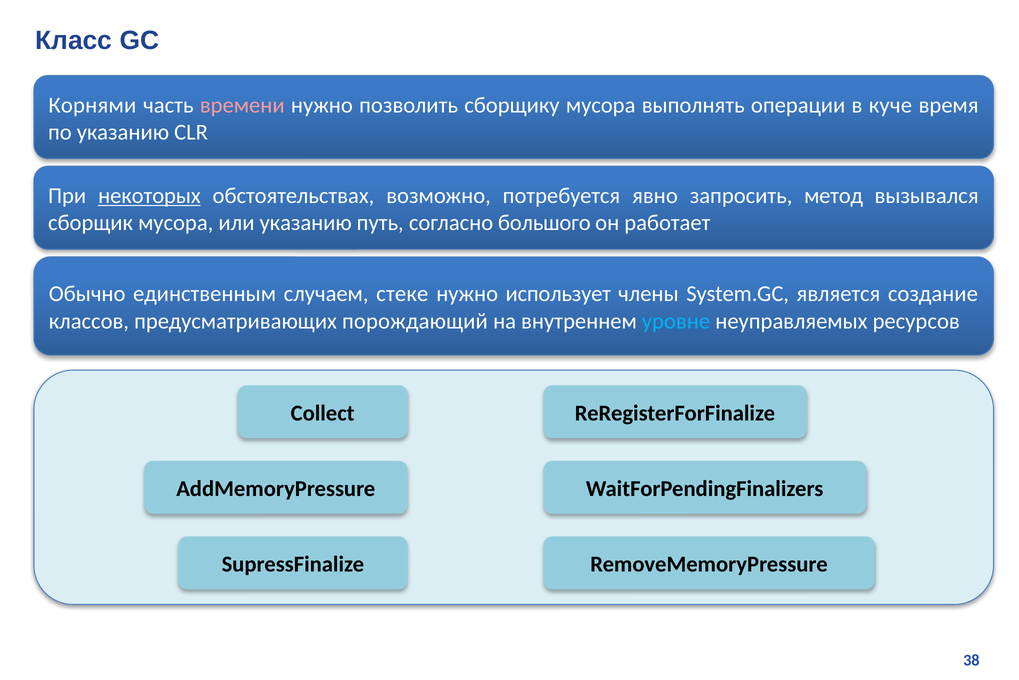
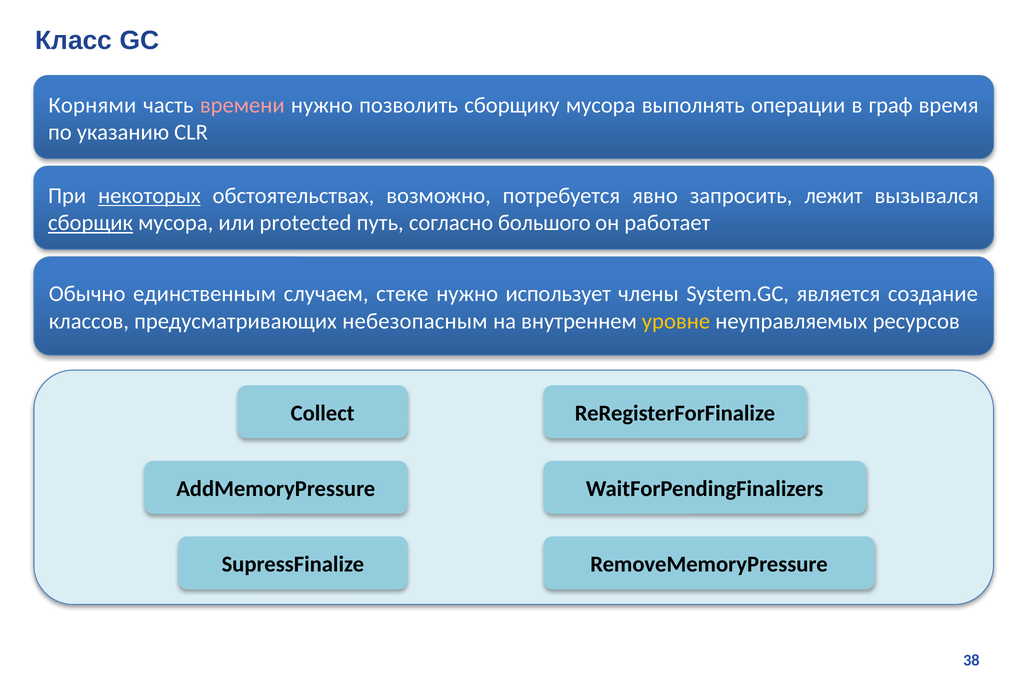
куче: куче -> граф
метод: метод -> лежит
сборщик underline: none -> present
или указанию: указанию -> protected
порождающий: порождающий -> небезопасным
уровне colour: light blue -> yellow
